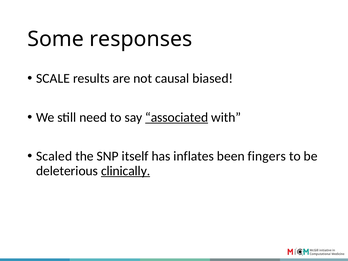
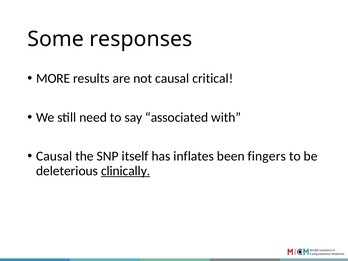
SCALE: SCALE -> MORE
biased: biased -> critical
associated underline: present -> none
Scaled at (54, 156): Scaled -> Causal
